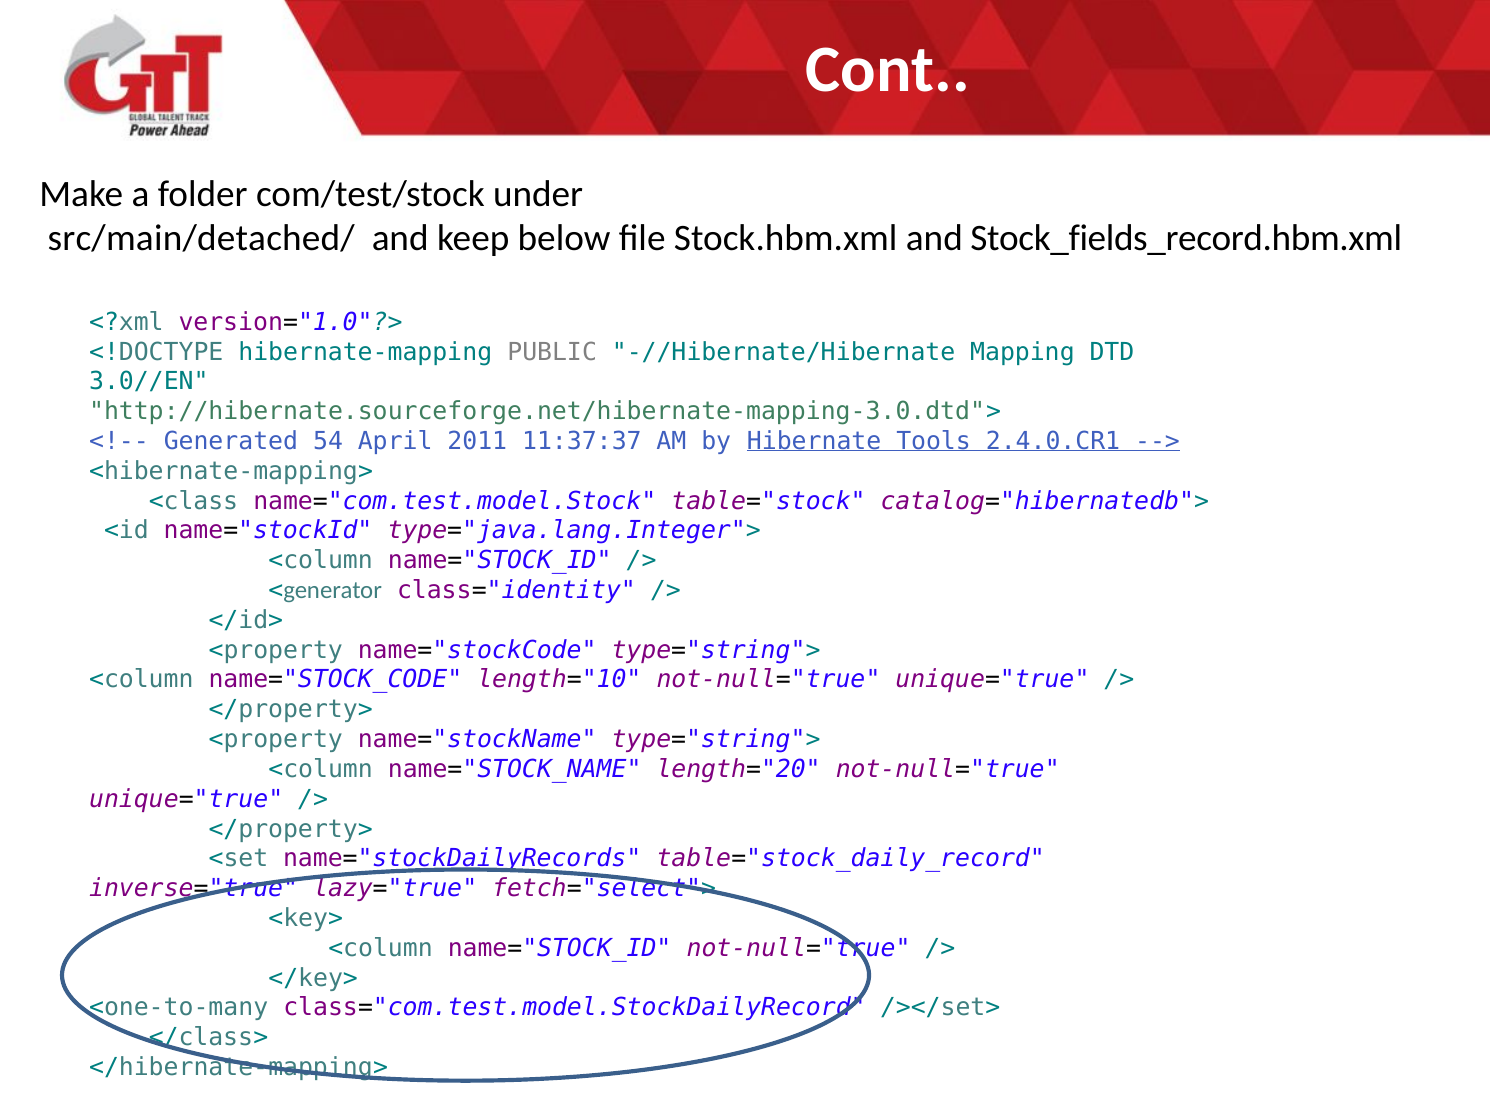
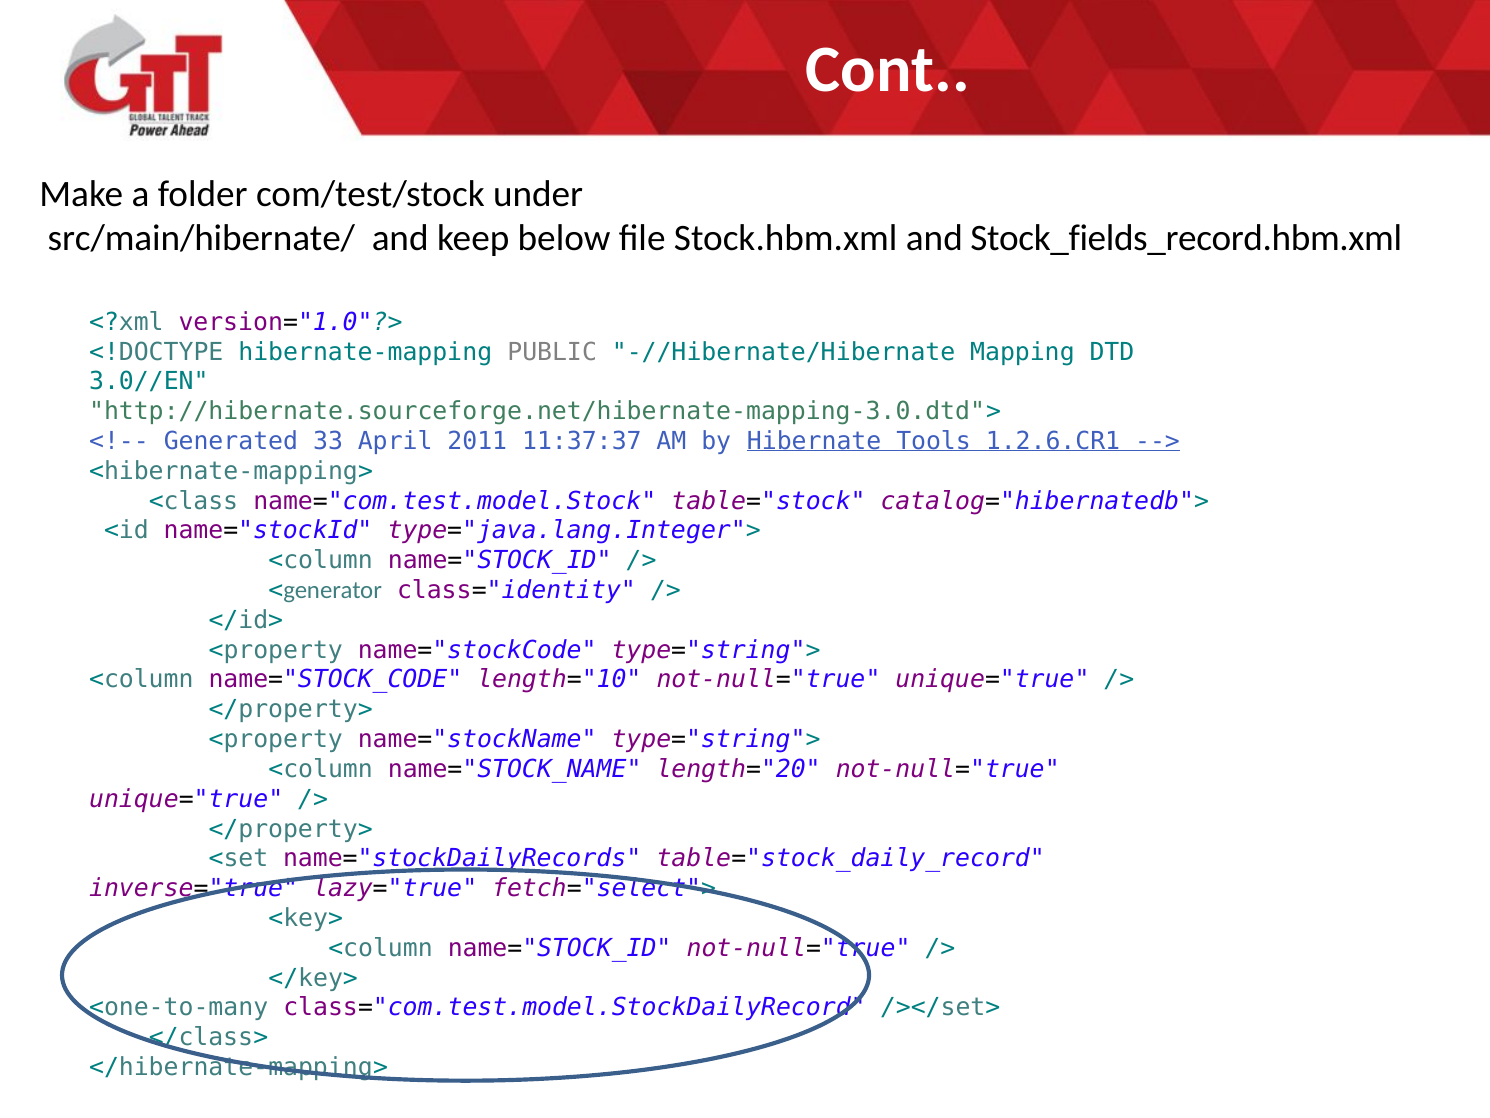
src/main/detached/: src/main/detached/ -> src/main/hibernate/
54: 54 -> 33
2.4.0.CR1: 2.4.0.CR1 -> 1.2.6.CR1
